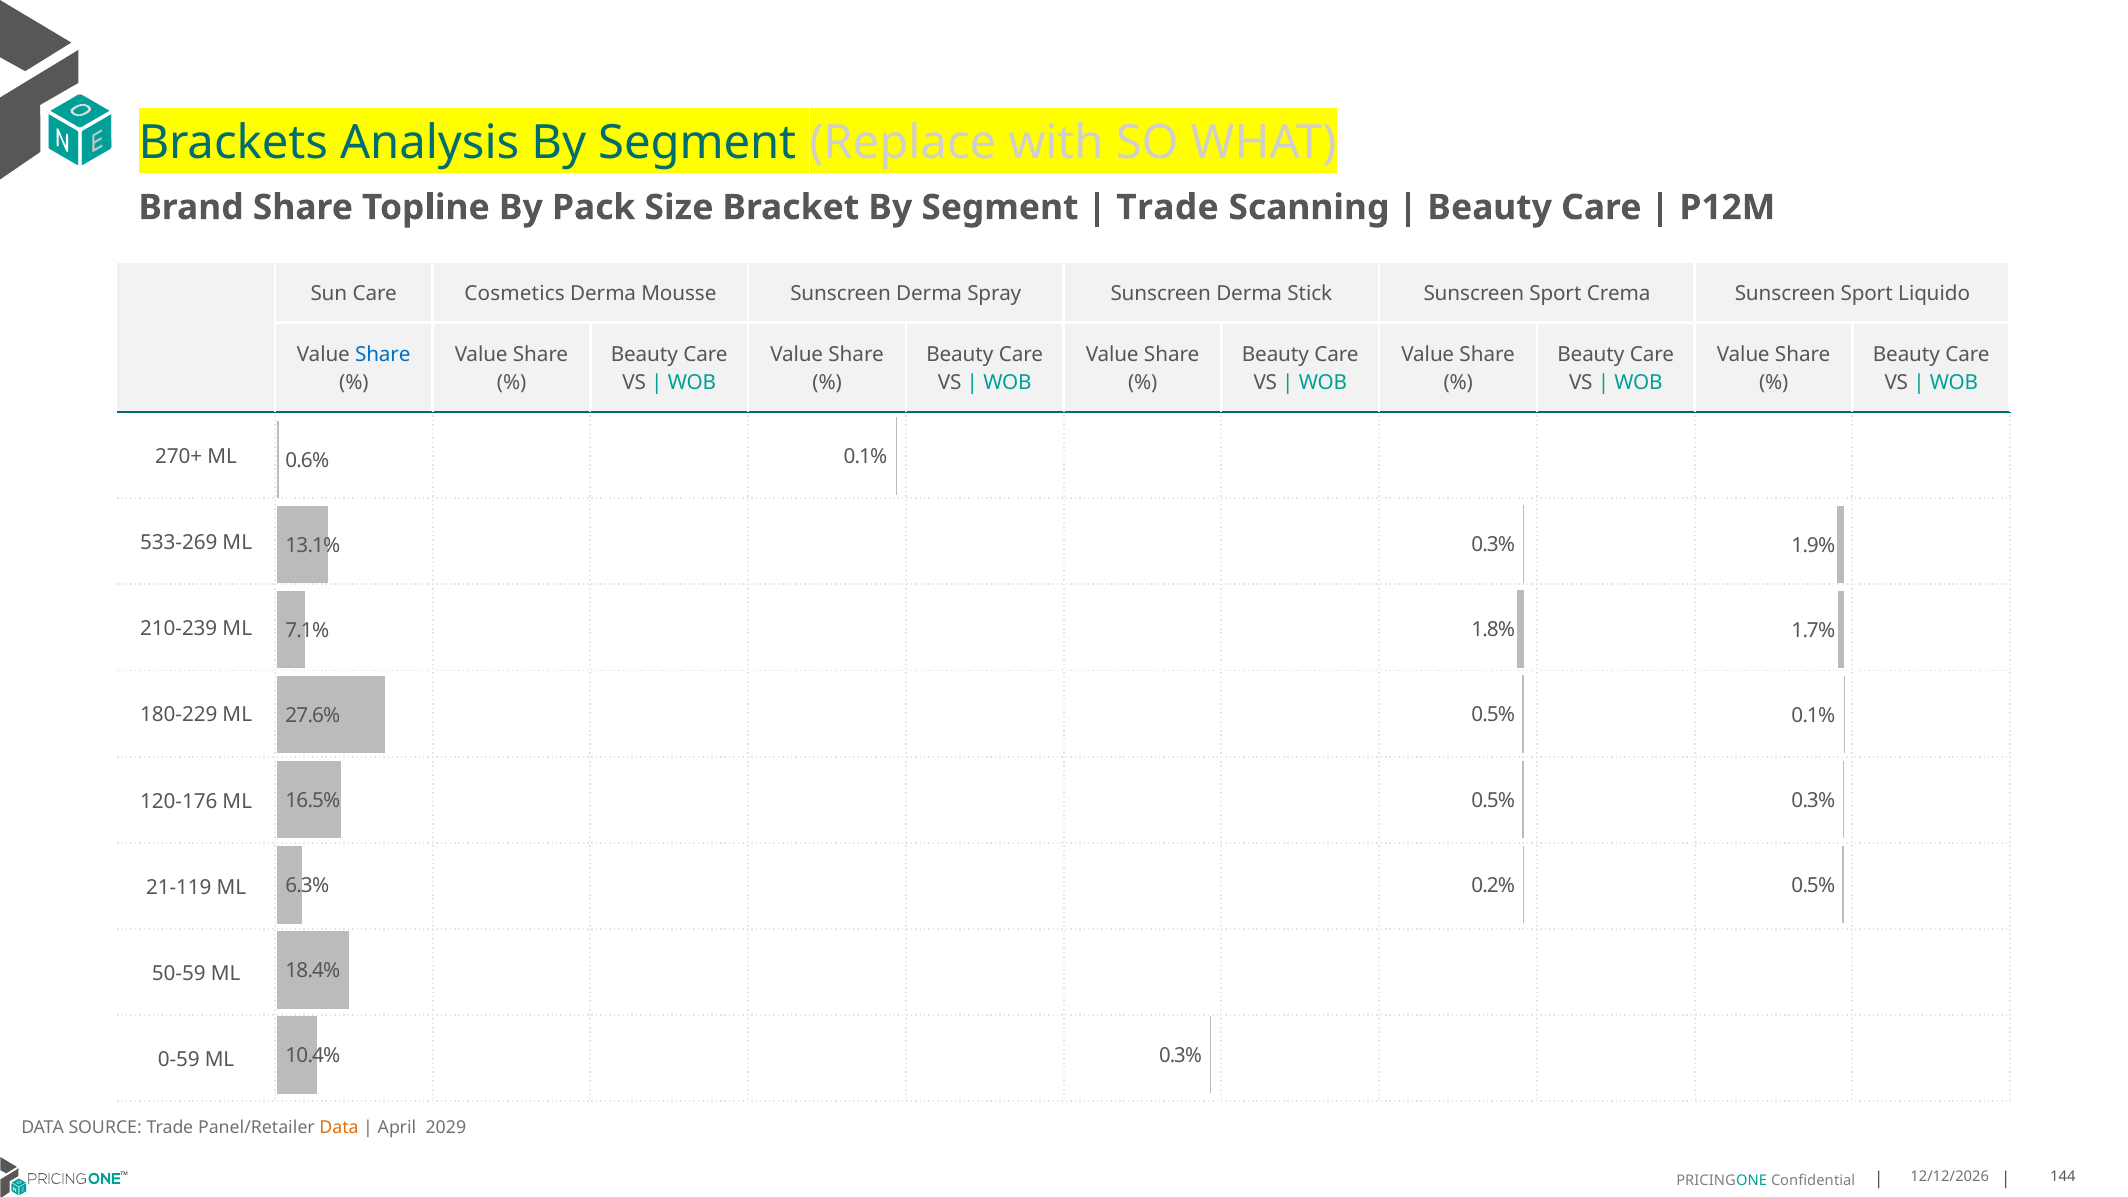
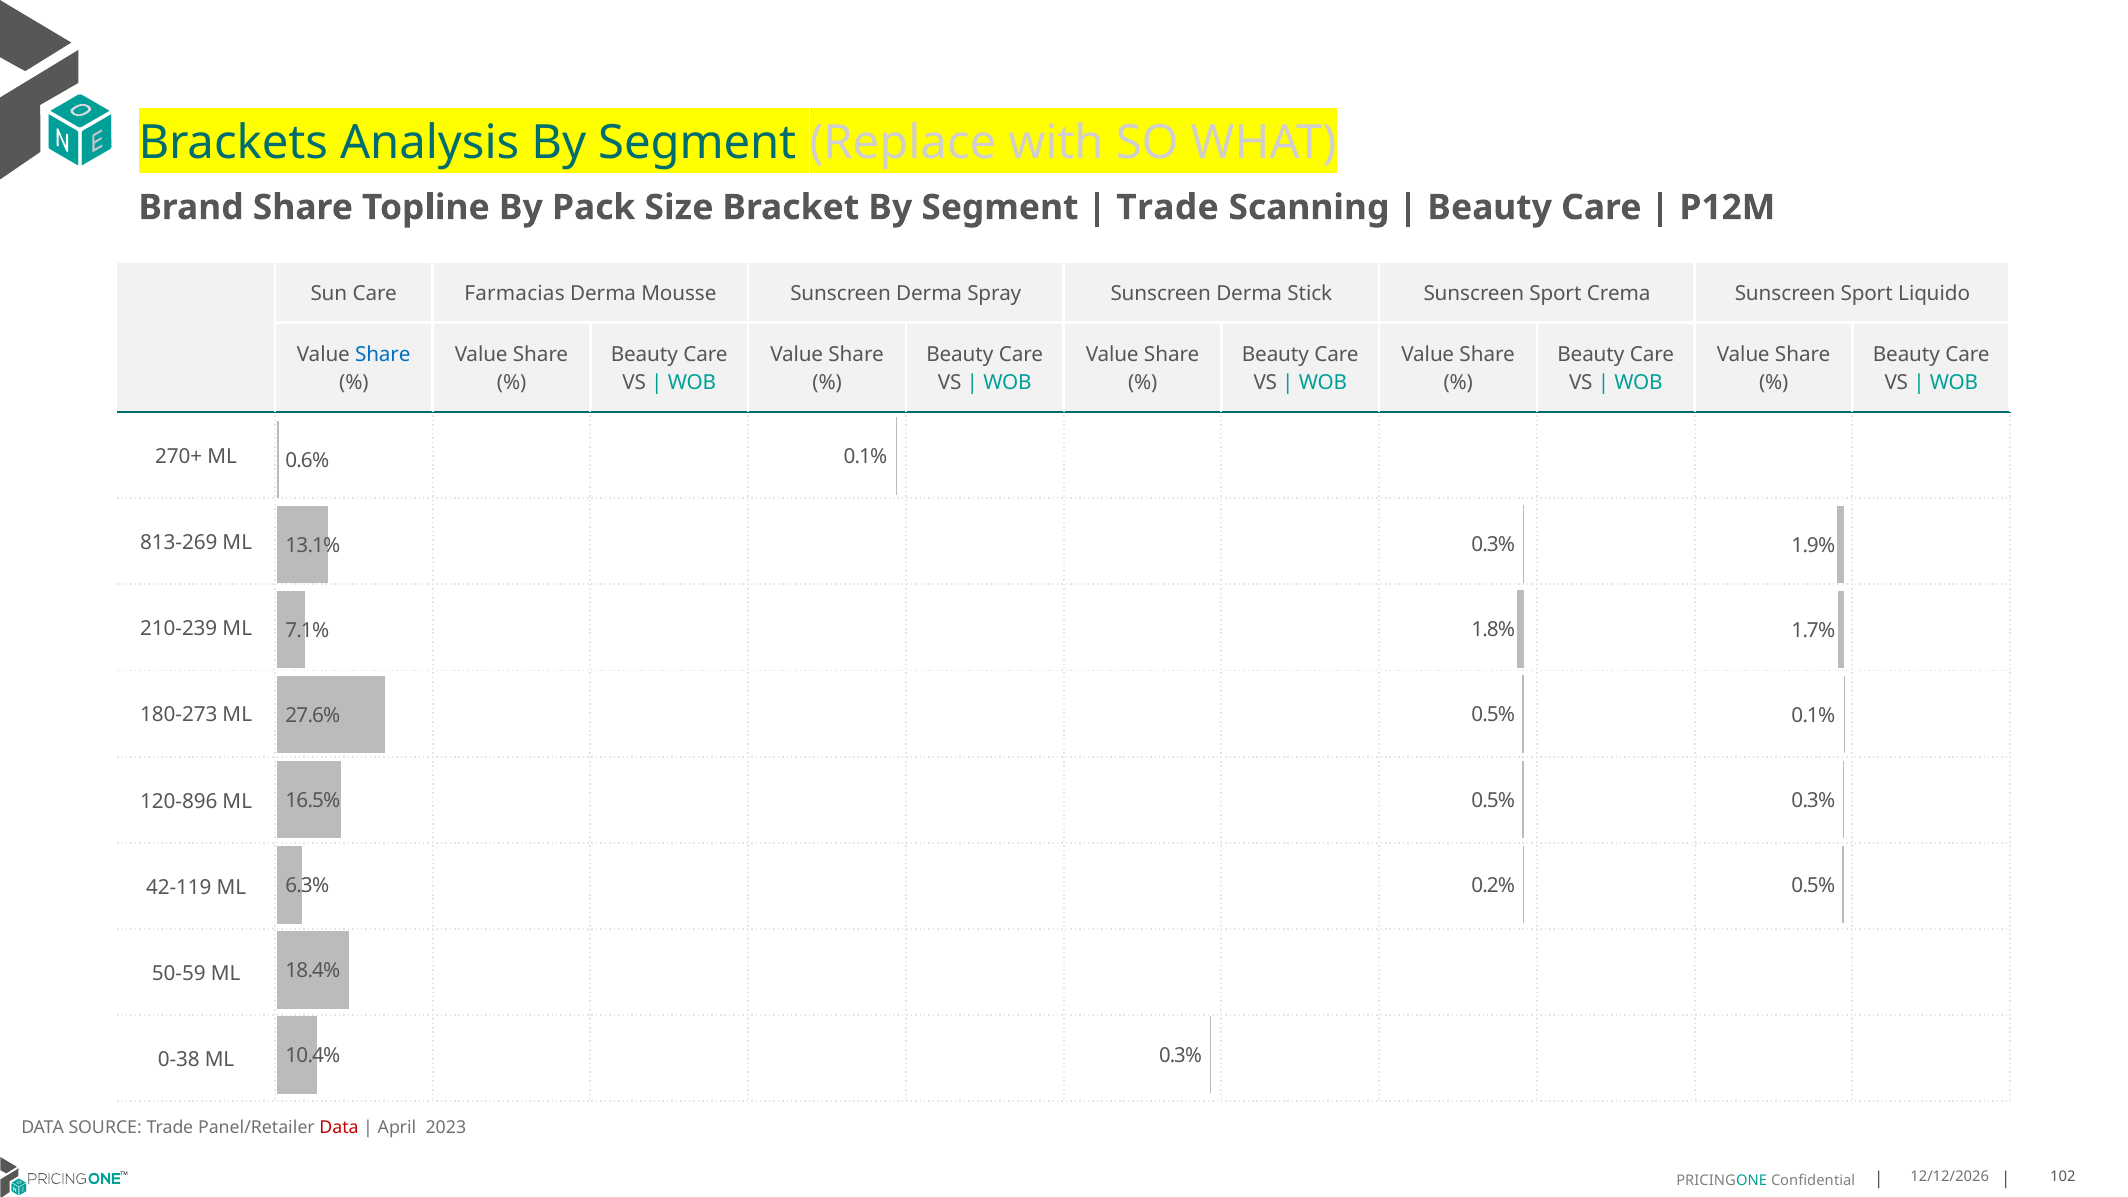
Cosmetics: Cosmetics -> Farmacias
533-269: 533-269 -> 813-269
180-229: 180-229 -> 180-273
120-176: 120-176 -> 120-896
21-119: 21-119 -> 42-119
0-59: 0-59 -> 0-38
Data at (339, 1127) colour: orange -> red
2029: 2029 -> 2023
144: 144 -> 102
